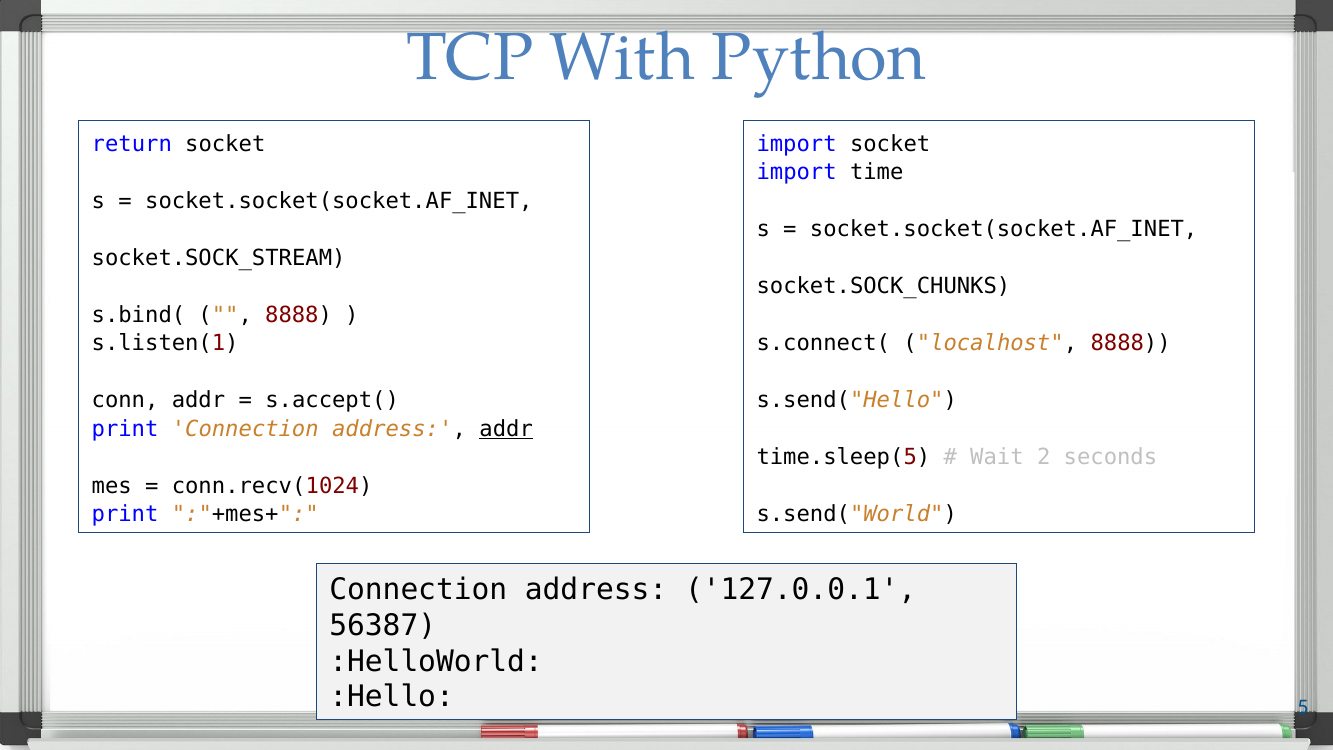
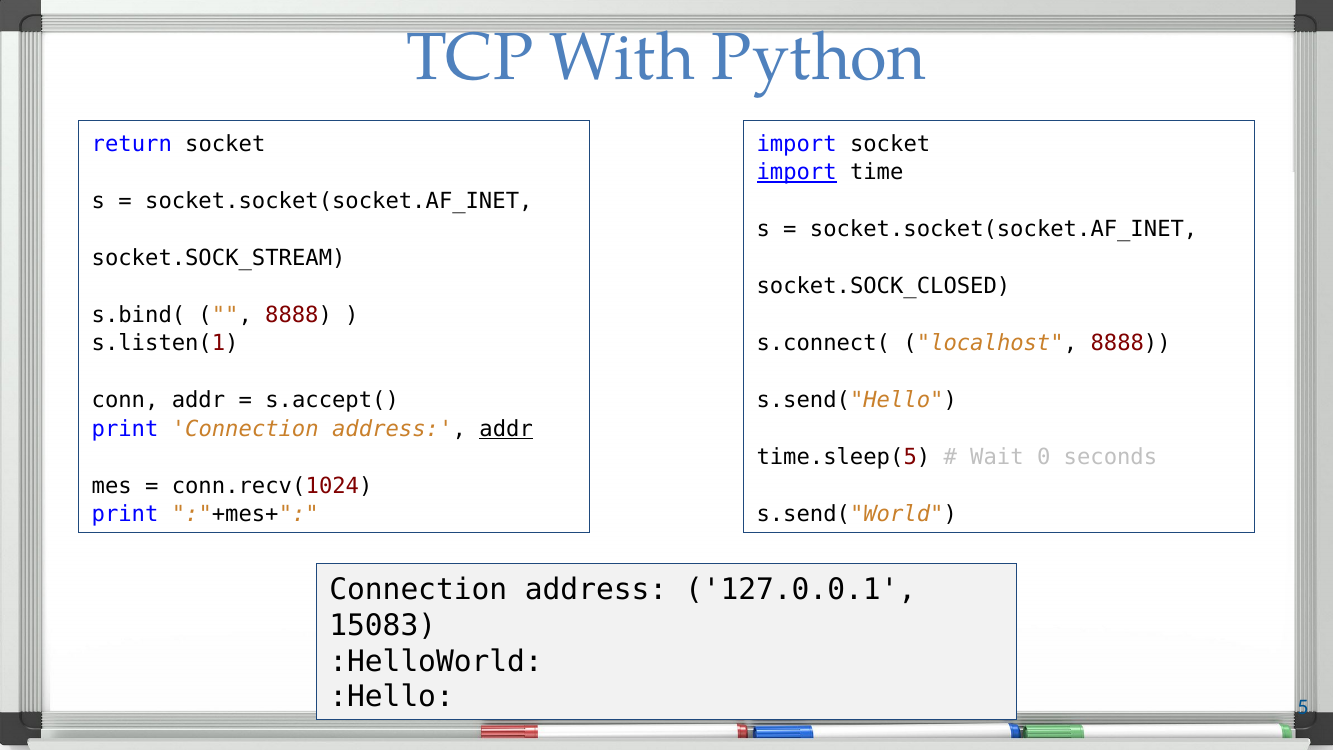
import at (797, 172) underline: none -> present
socket.SOCK_CHUNKS: socket.SOCK_CHUNKS -> socket.SOCK_CLOSED
2: 2 -> 0
56387: 56387 -> 15083
